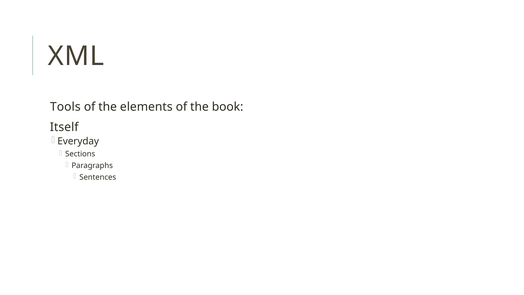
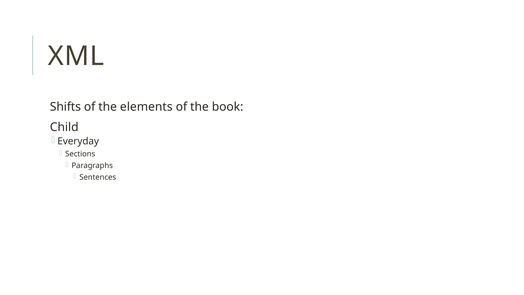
Tools: Tools -> Shifts
Itself: Itself -> Child
